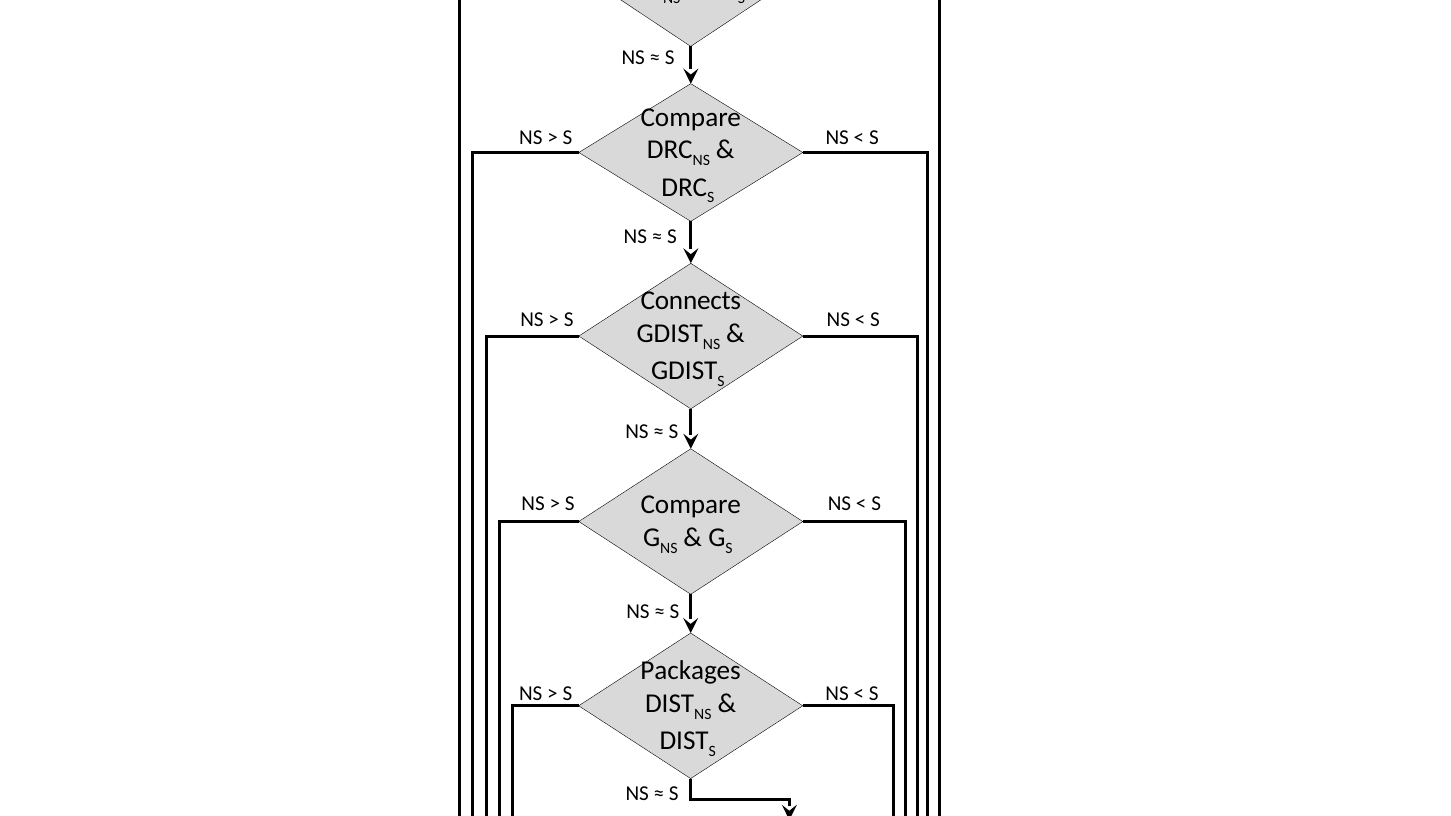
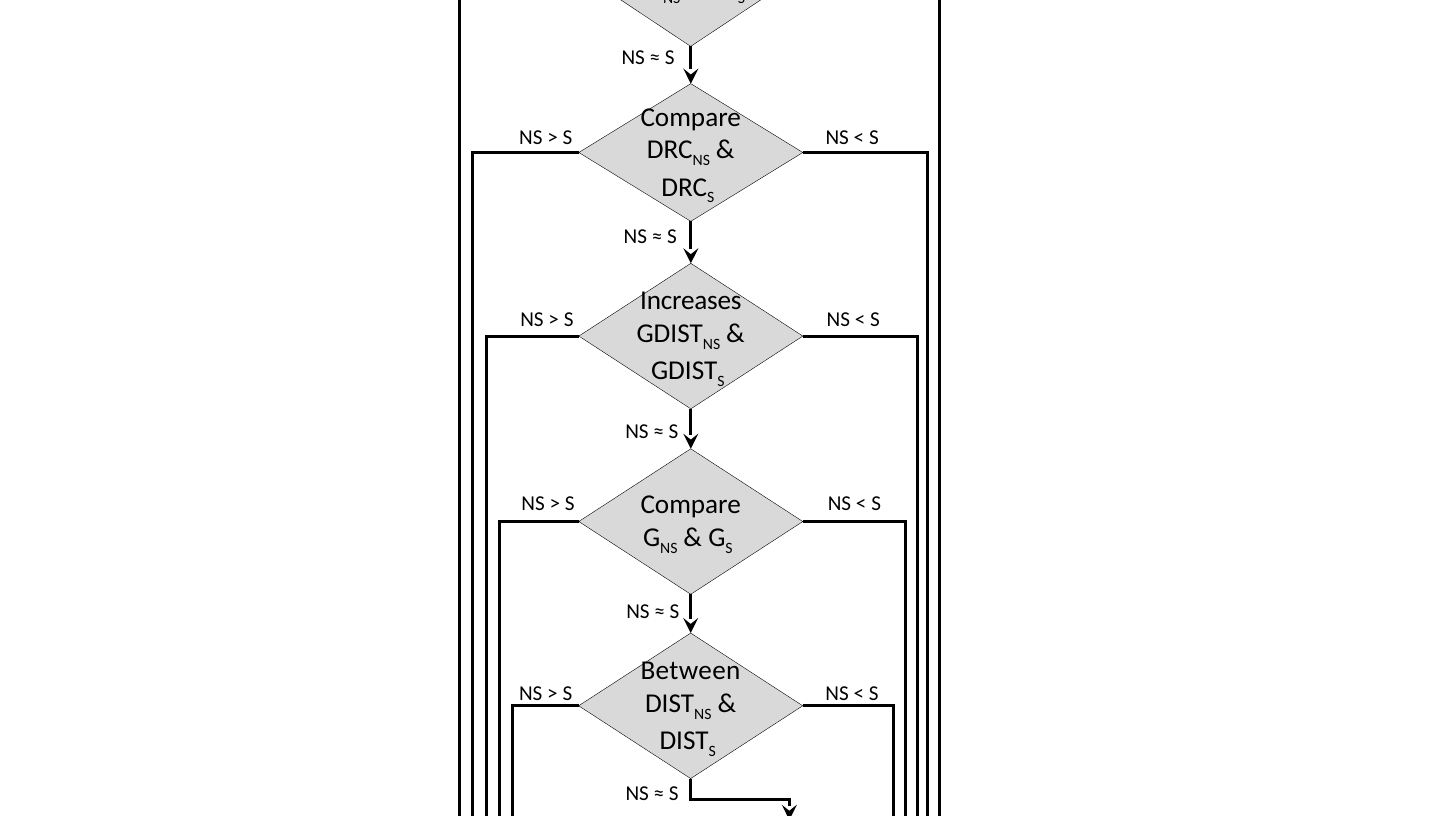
Connects: Connects -> Increases
Packages: Packages -> Between
